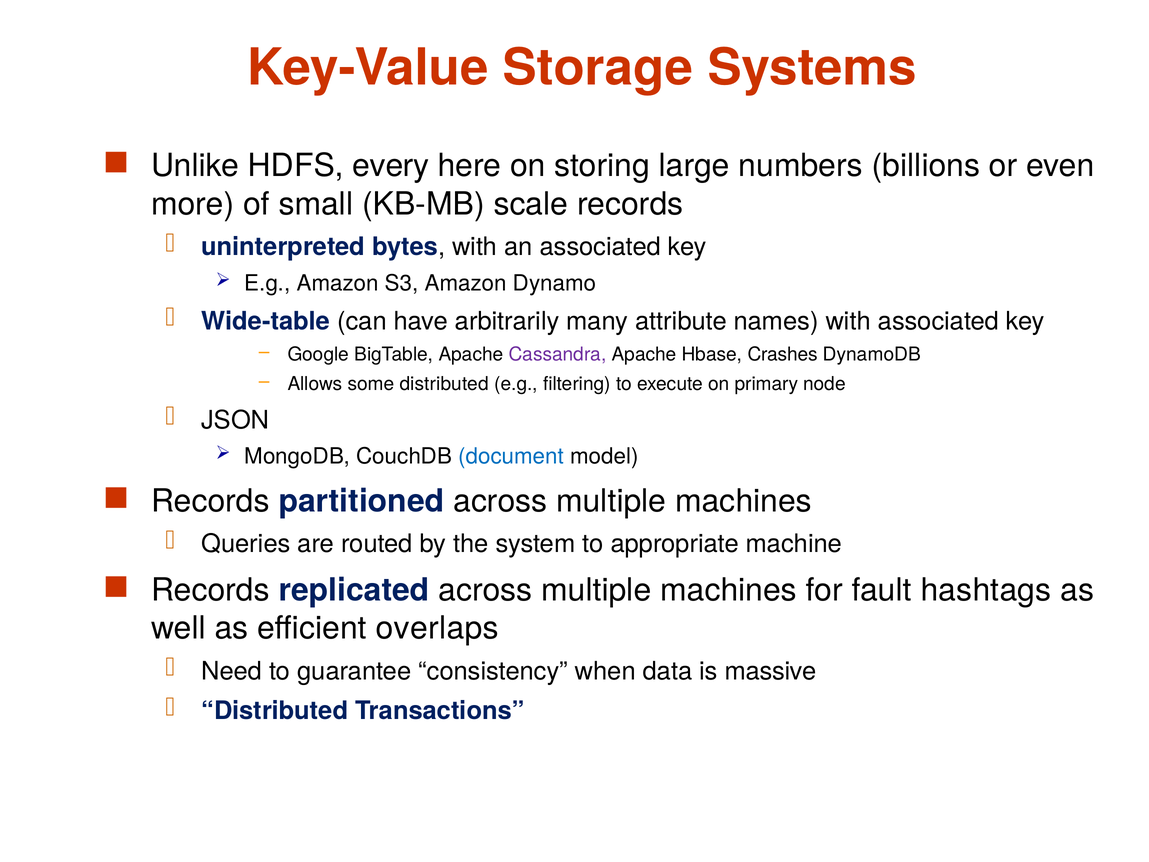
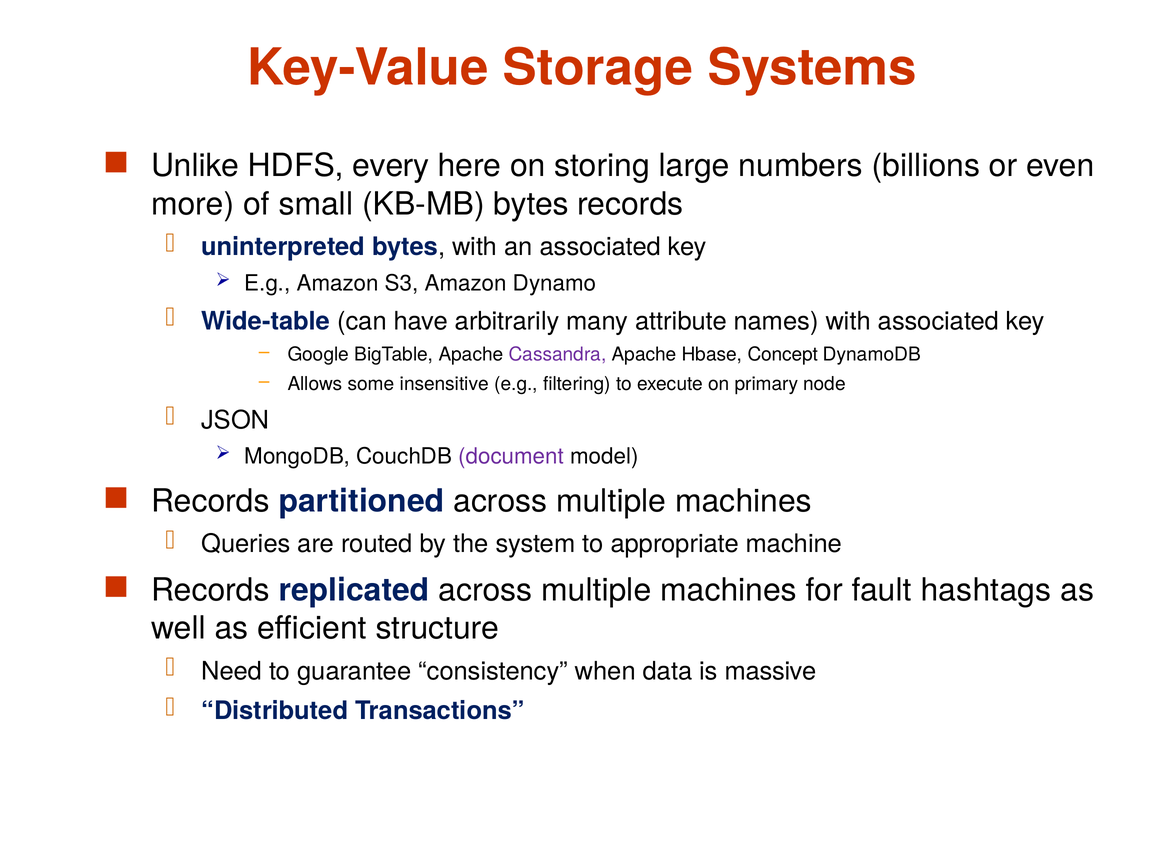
KB-MB scale: scale -> bytes
Crashes: Crashes -> Concept
some distributed: distributed -> insensitive
document colour: blue -> purple
overlaps: overlaps -> structure
